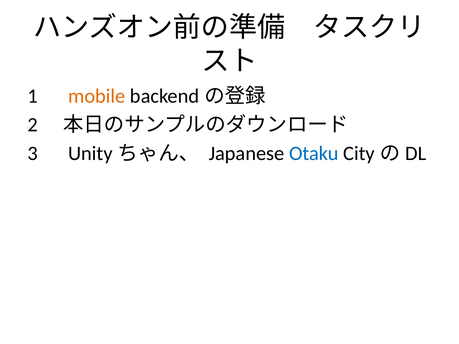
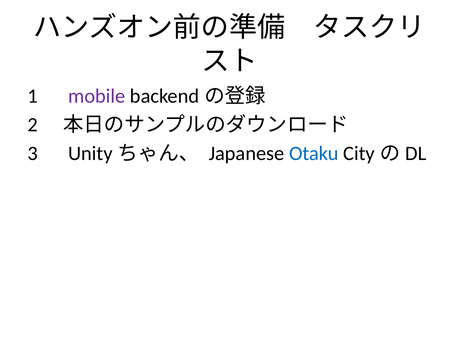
mobile colour: orange -> purple
